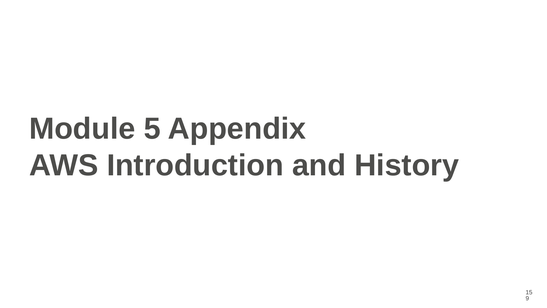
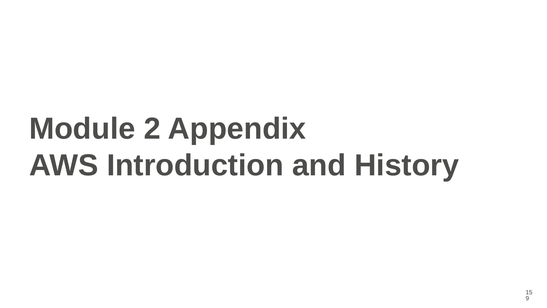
5: 5 -> 2
